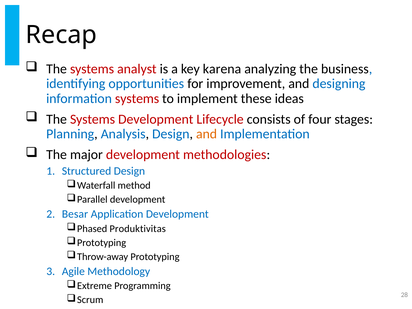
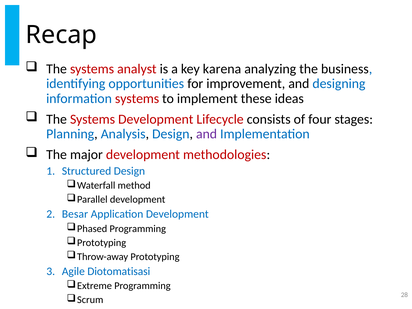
and at (207, 134) colour: orange -> purple
Produktivitas at (138, 229): Produktivitas -> Programming
Methodology: Methodology -> Diotomatisasi
